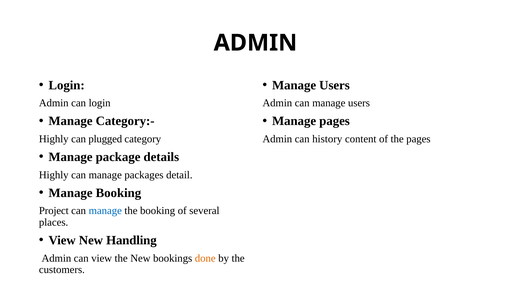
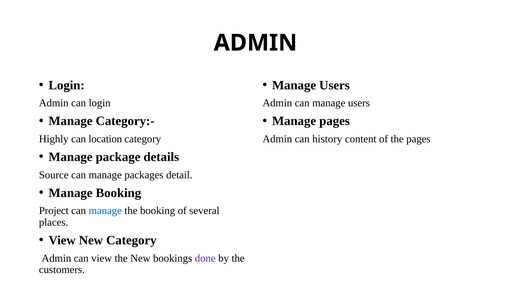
plugged: plugged -> location
Highly at (54, 175): Highly -> Source
New Handling: Handling -> Category
done colour: orange -> purple
